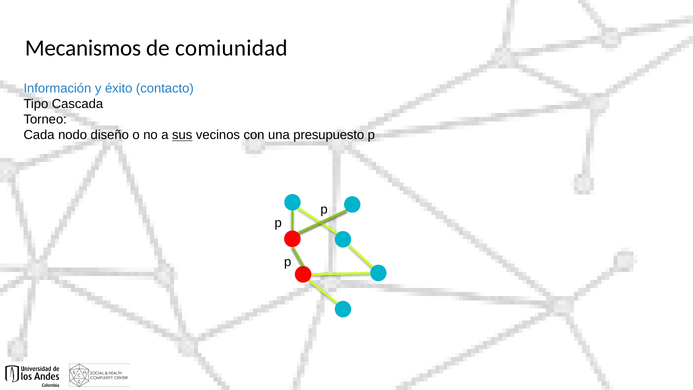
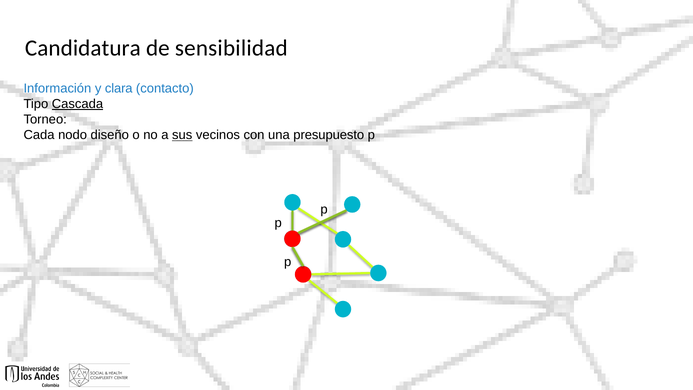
Mecanismos: Mecanismos -> Candidatura
comiunidad: comiunidad -> sensibilidad
éxito: éxito -> clara
Cascada underline: none -> present
